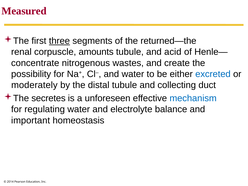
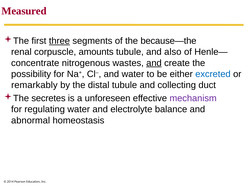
returned—the: returned—the -> because—the
acid: acid -> also
and at (154, 63) underline: none -> present
moderately: moderately -> remarkably
mechanism colour: blue -> purple
important: important -> abnormal
